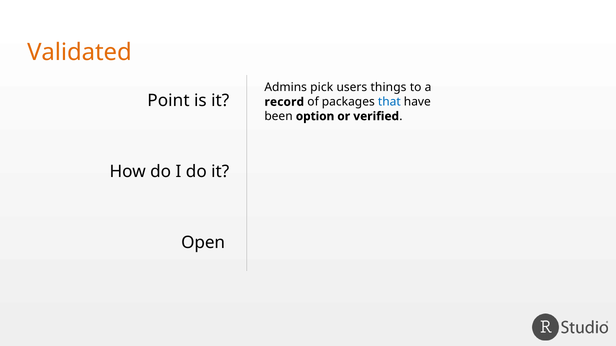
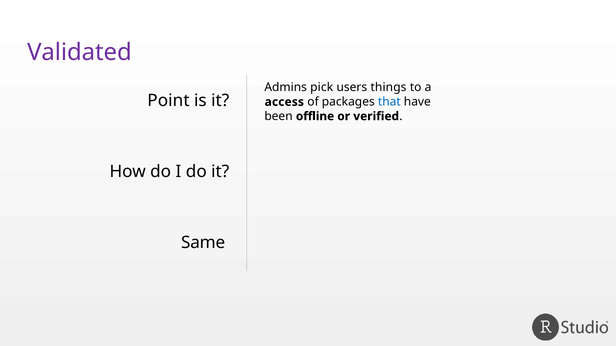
Validated colour: orange -> purple
record: record -> access
option: option -> offline
Open: Open -> Same
